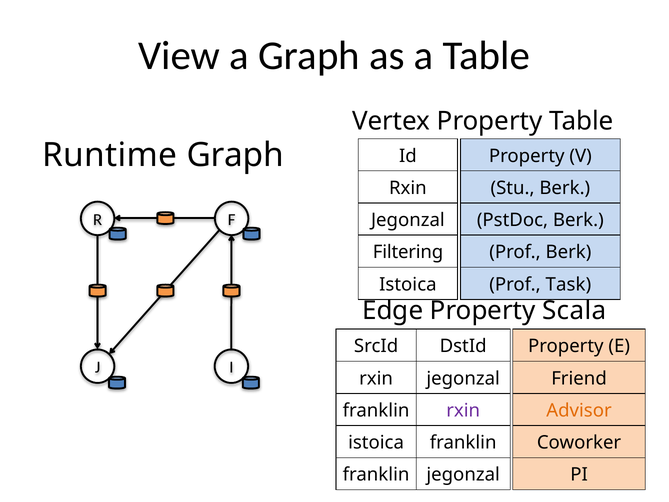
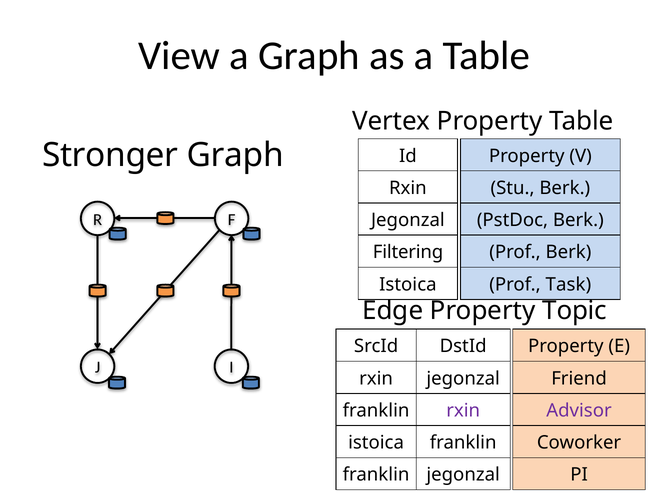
Runtime: Runtime -> Stronger
Scala: Scala -> Topic
Advisor colour: orange -> purple
